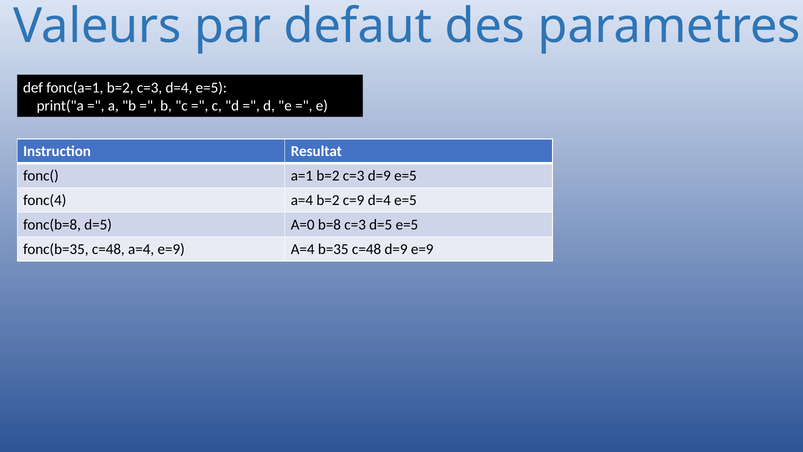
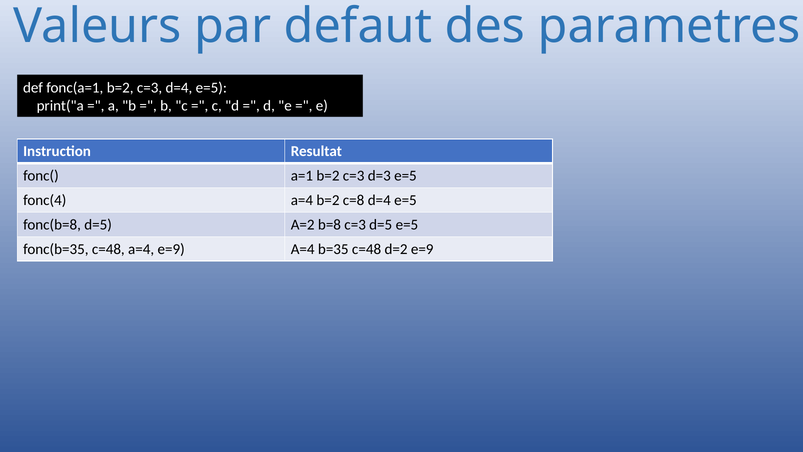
c=3 d=9: d=9 -> d=3
c=9: c=9 -> c=8
A=0: A=0 -> A=2
c=48 d=9: d=9 -> d=2
